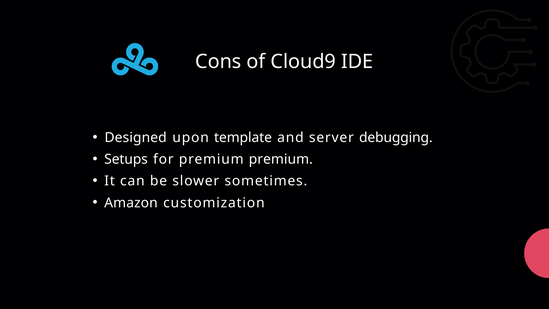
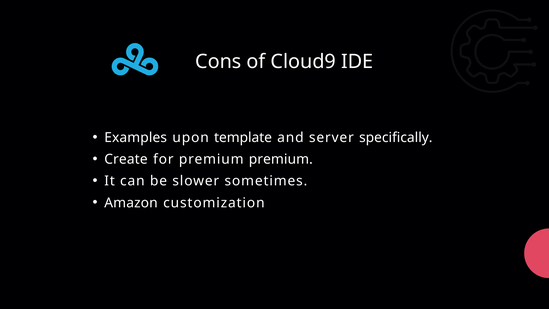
Designed: Designed -> Examples
debugging: debugging -> specifically
Setups: Setups -> Create
